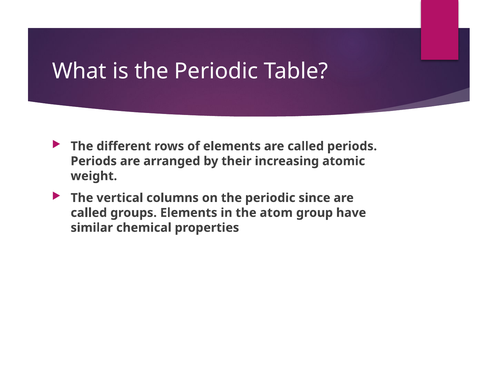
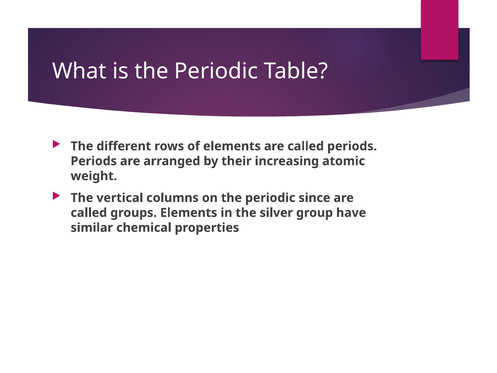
atom: atom -> silver
